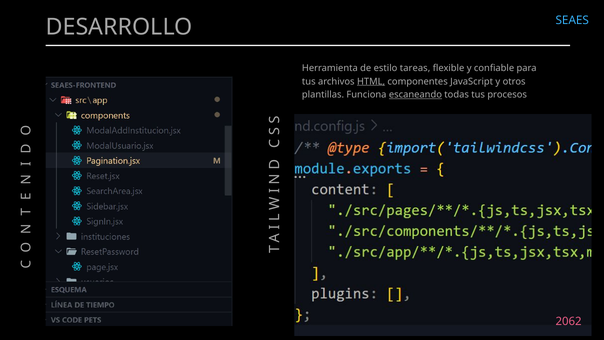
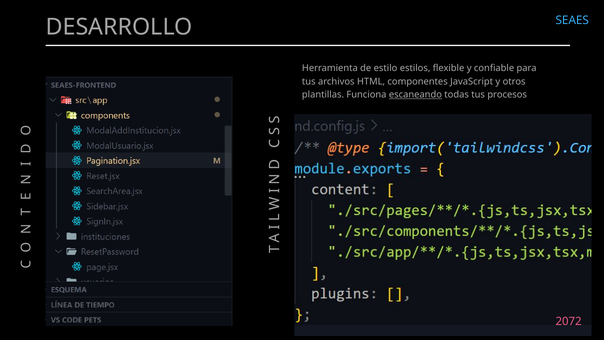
tareas: tareas -> estilos
HTML underline: present -> none
2062: 2062 -> 2072
